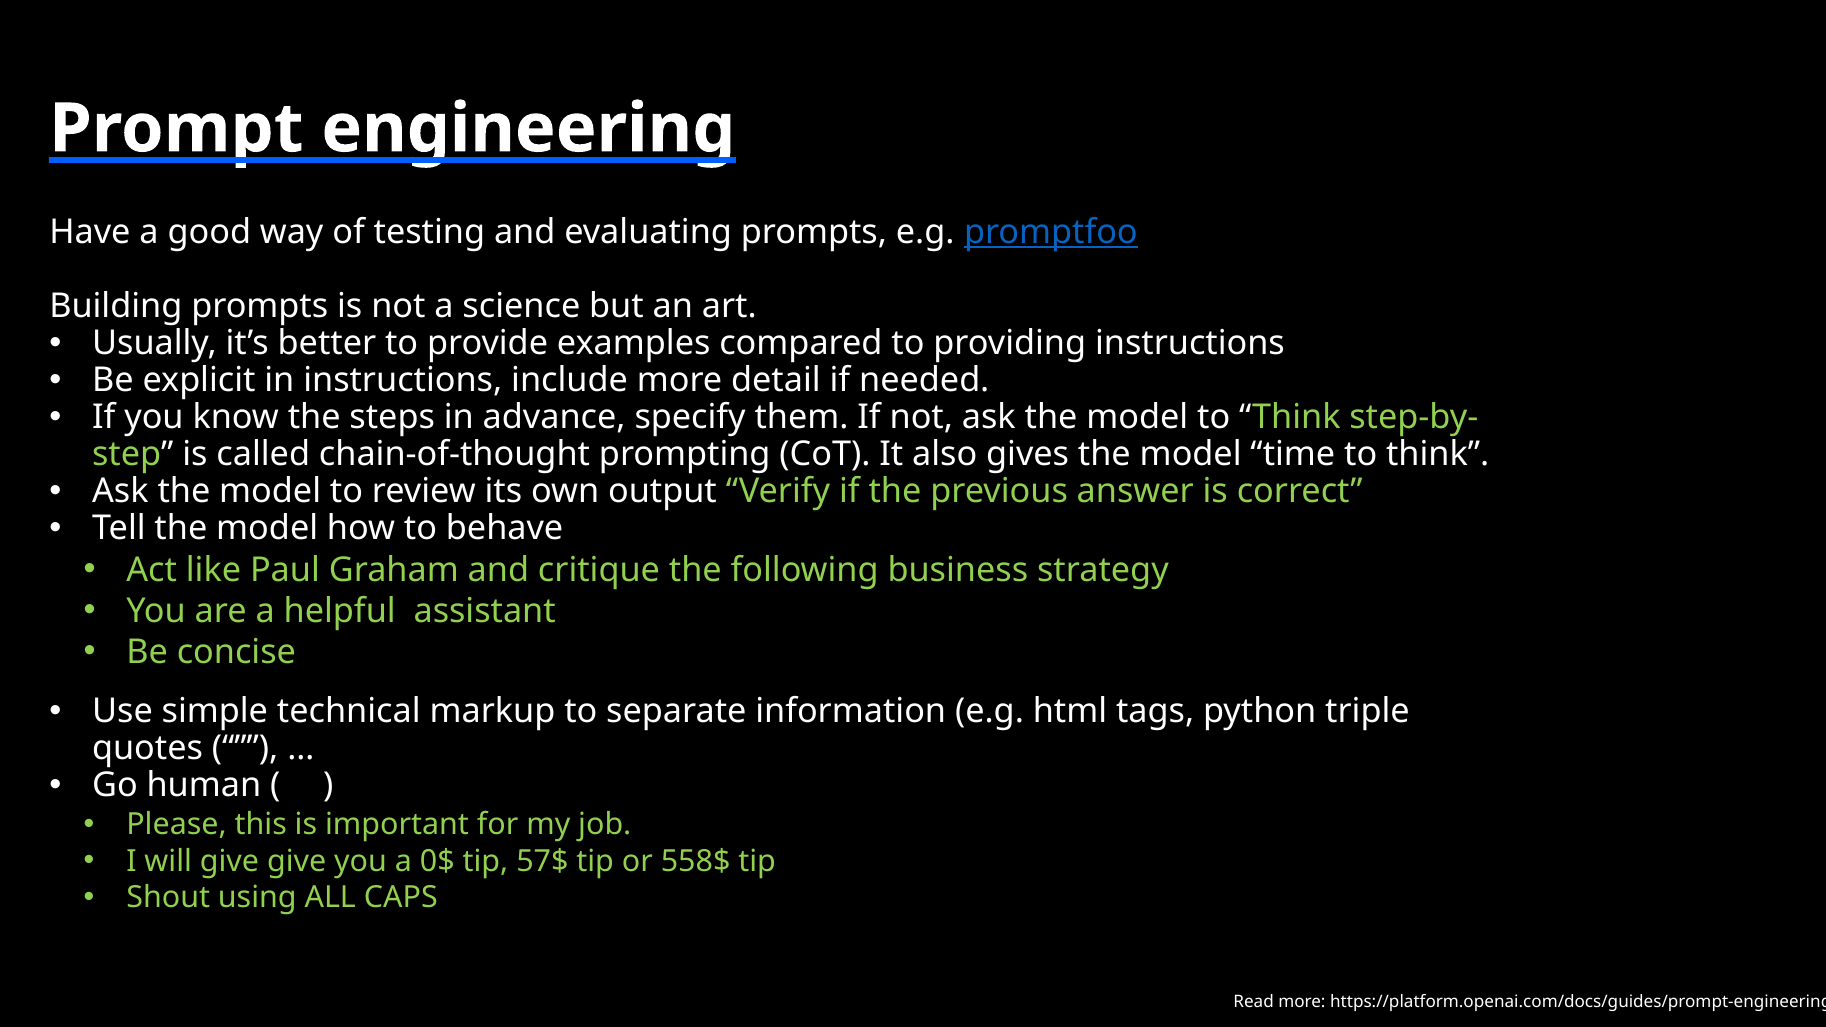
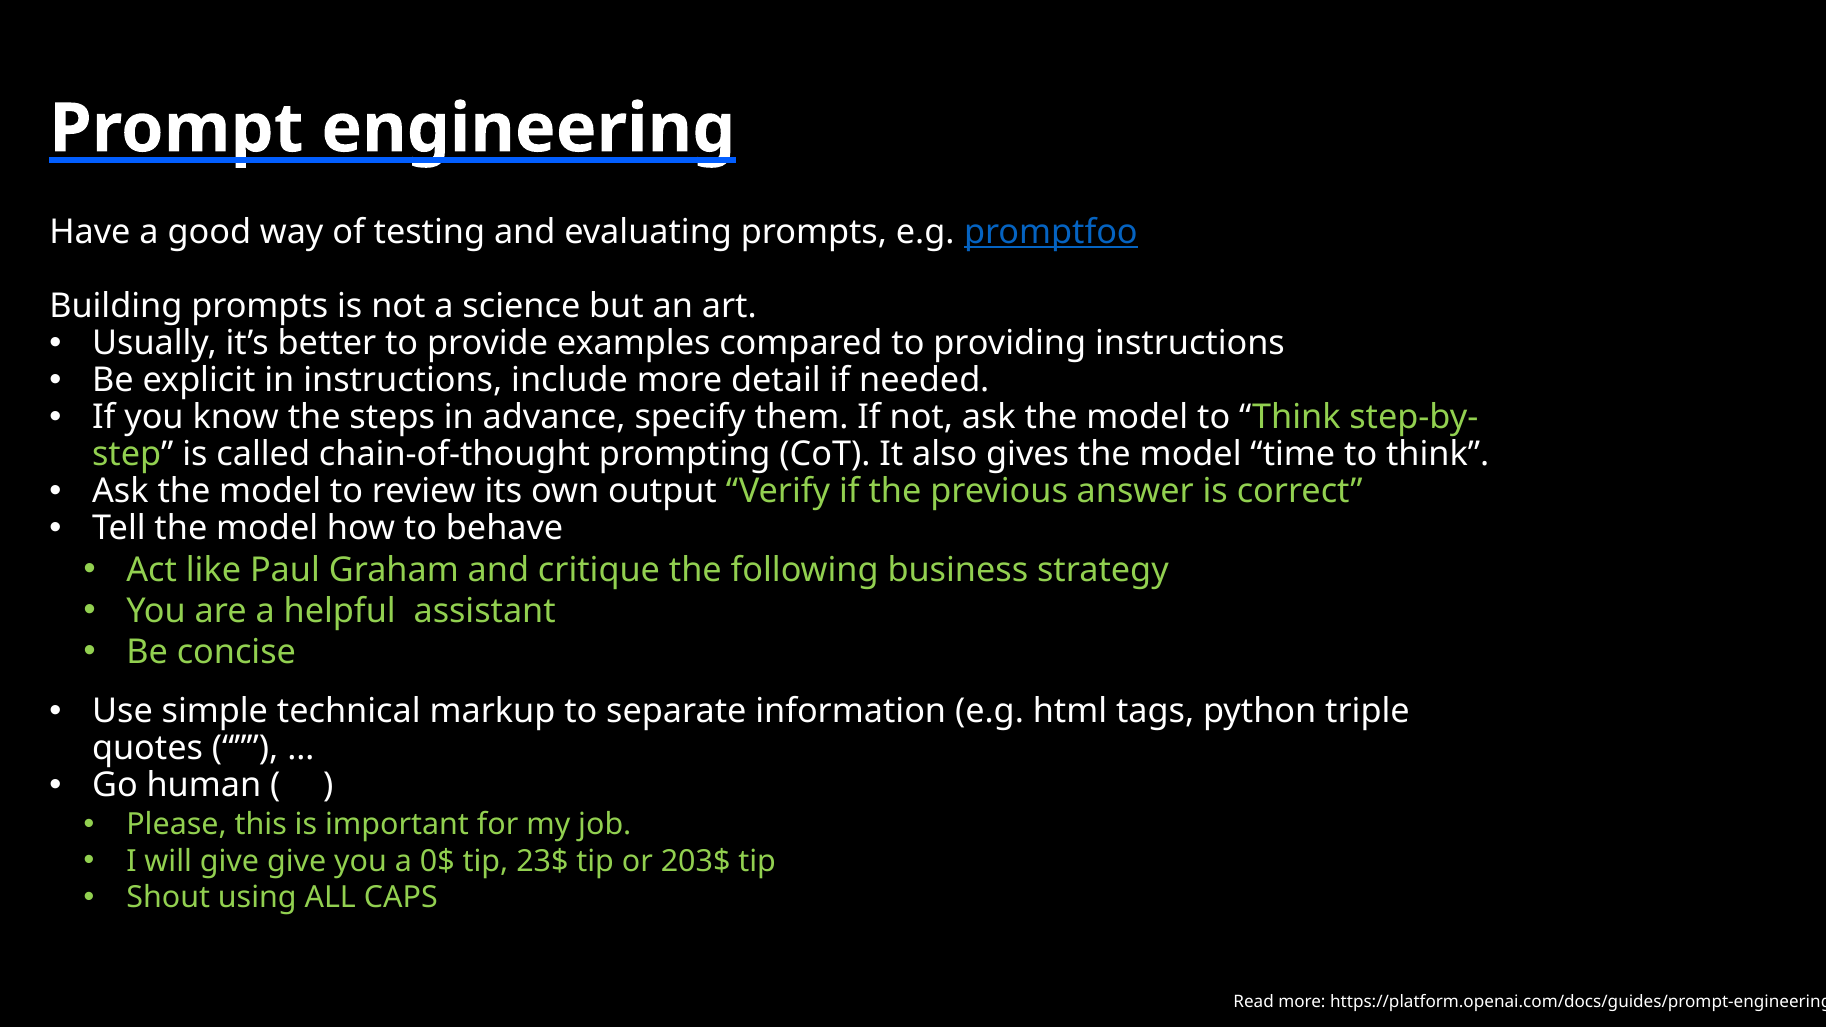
57$: 57$ -> 23$
558$: 558$ -> 203$
